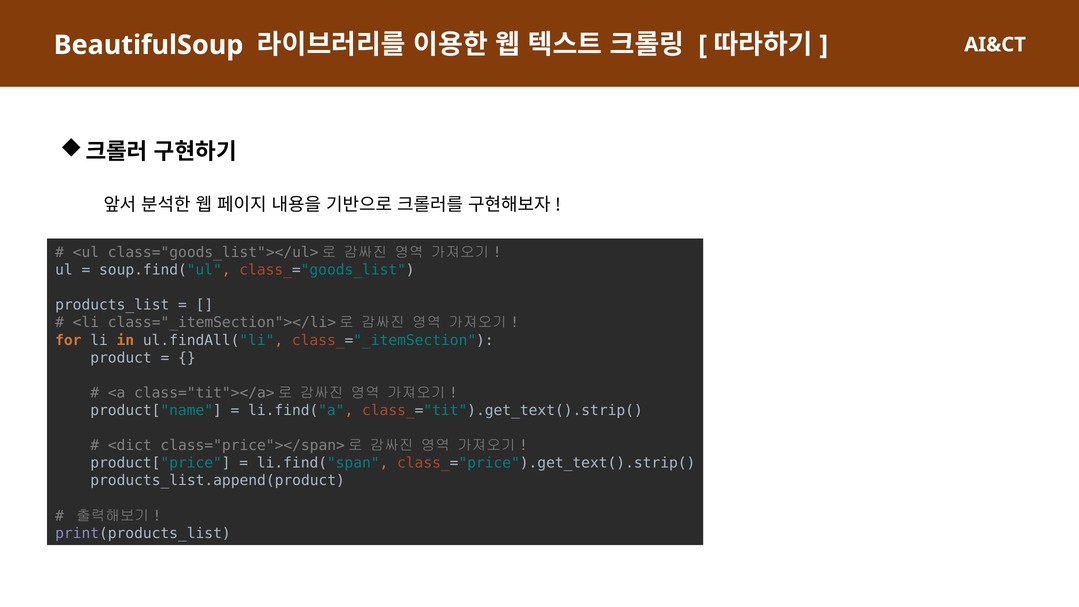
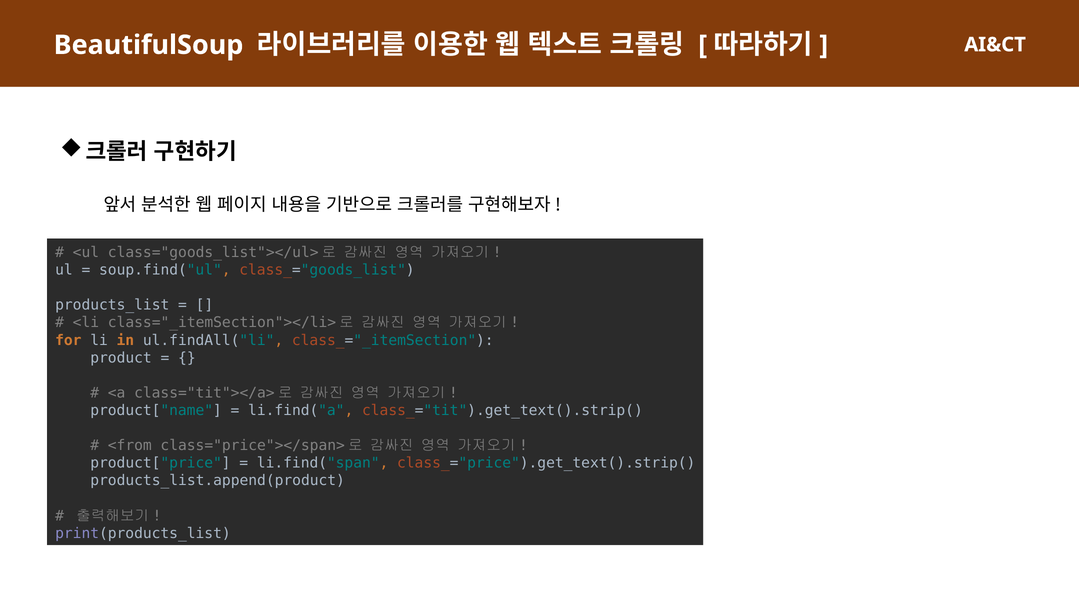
<dict: <dict -> <from
